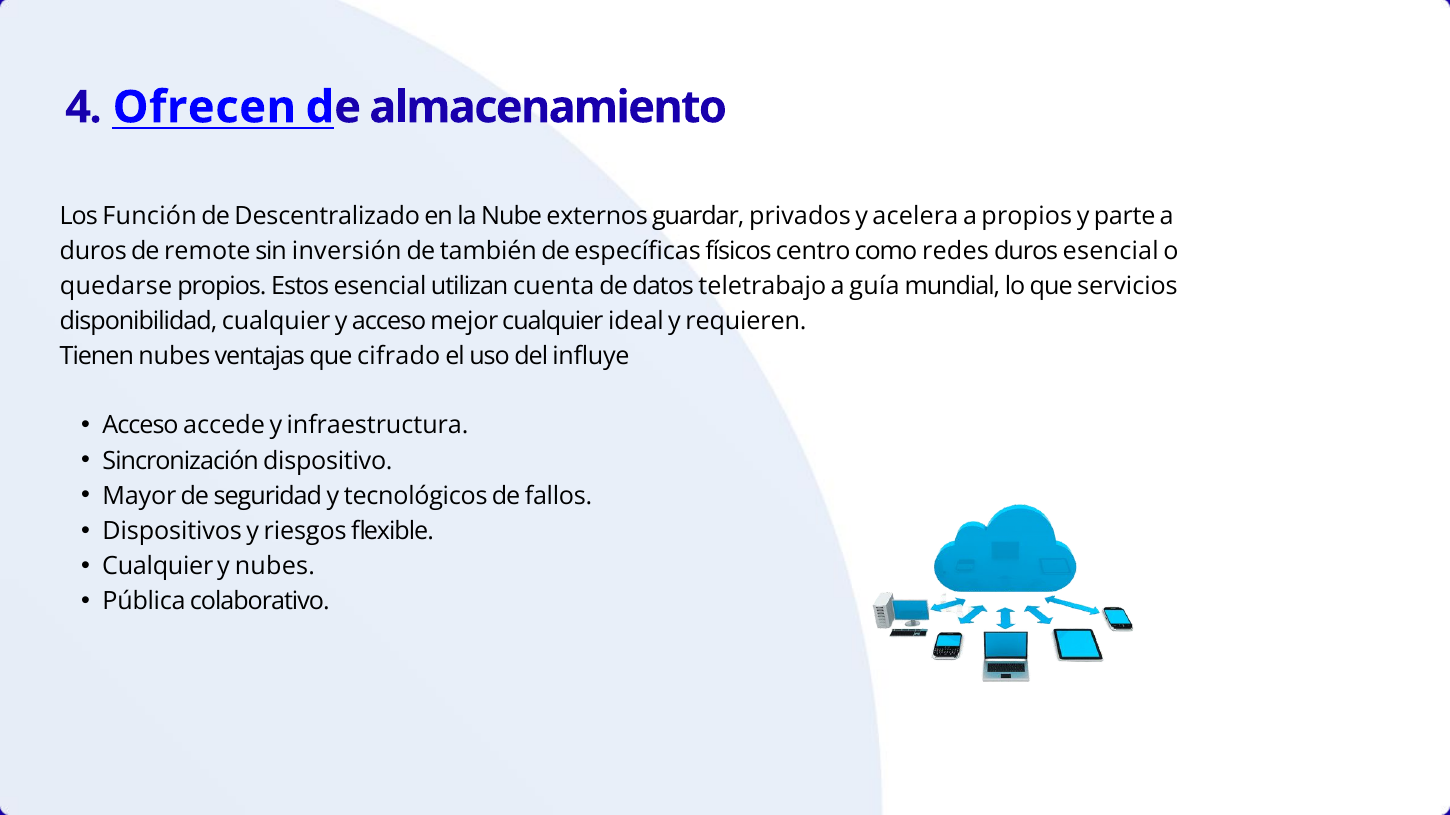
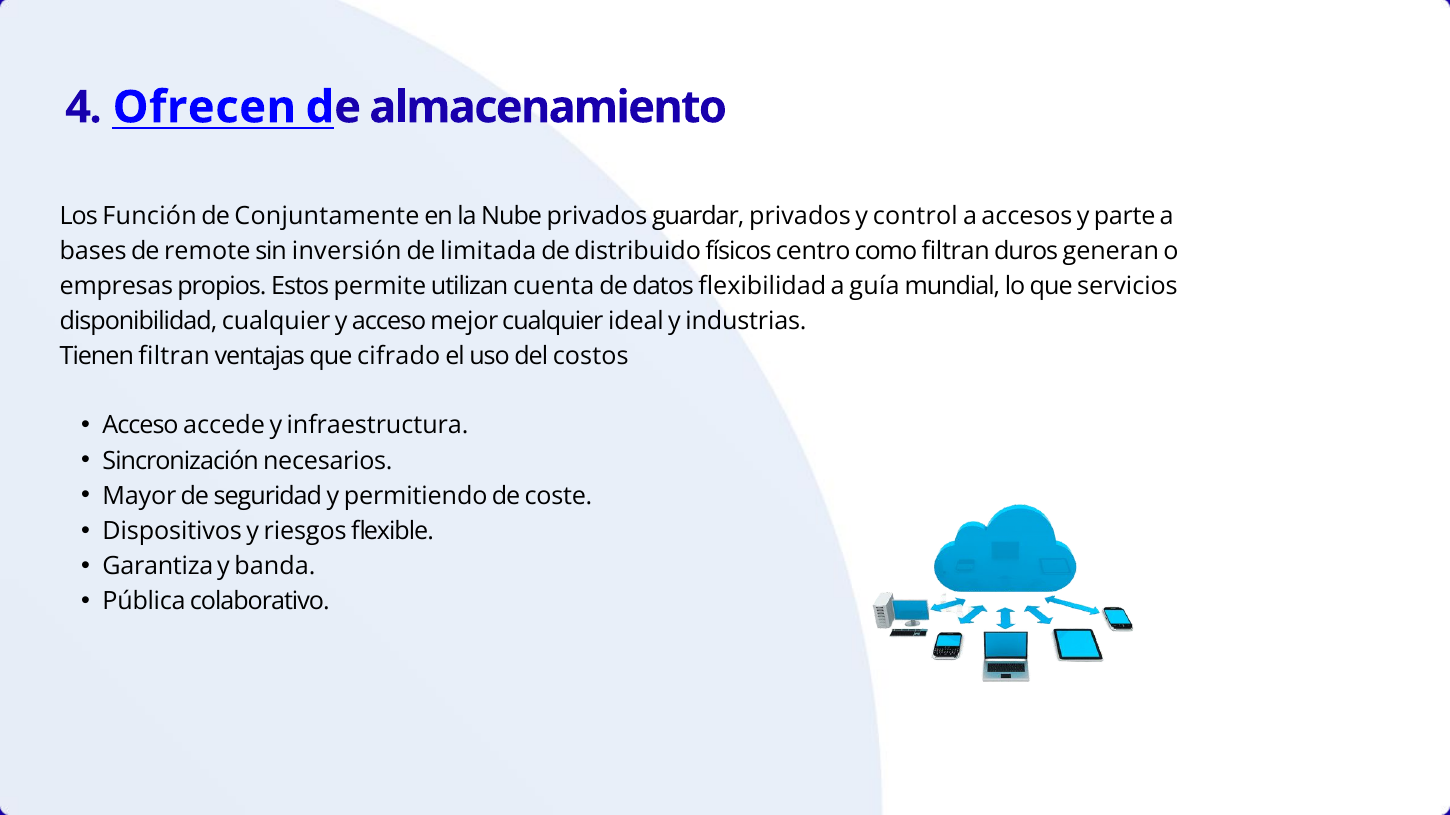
Descentralizado: Descentralizado -> Conjuntamente
Nube externos: externos -> privados
acelera: acelera -> control
a propios: propios -> accesos
duros at (93, 251): duros -> bases
también: también -> limitada
específicas: específicas -> distribuido
como redes: redes -> filtran
duros esencial: esencial -> generan
quedarse: quedarse -> empresas
Estos esencial: esencial -> permite
teletrabajo: teletrabajo -> flexibilidad
requieren: requieren -> industrias
Tienen nubes: nubes -> filtran
influye: influye -> costos
dispositivo: dispositivo -> necesarios
tecnológicos: tecnológicos -> permitiendo
fallos: fallos -> coste
Cualquier at (158, 567): Cualquier -> Garantiza
y nubes: nubes -> banda
